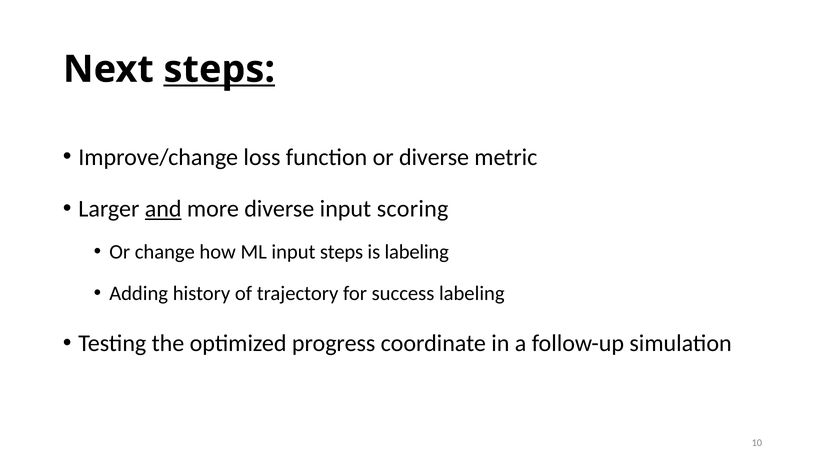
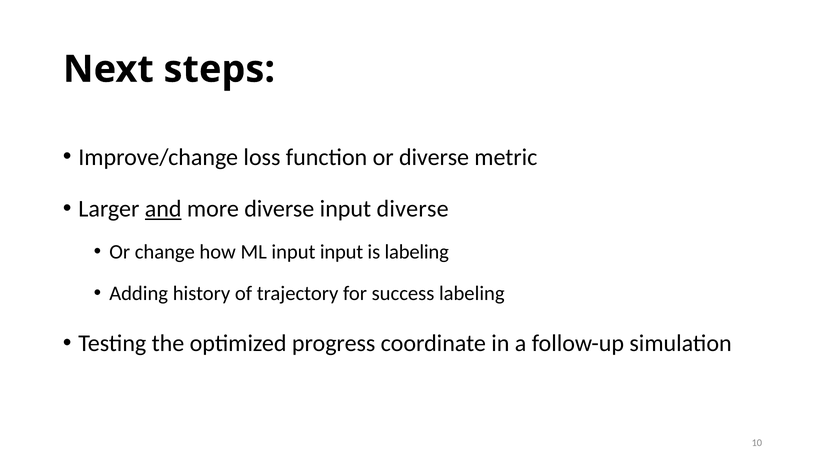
steps at (219, 69) underline: present -> none
input scoring: scoring -> diverse
input steps: steps -> input
